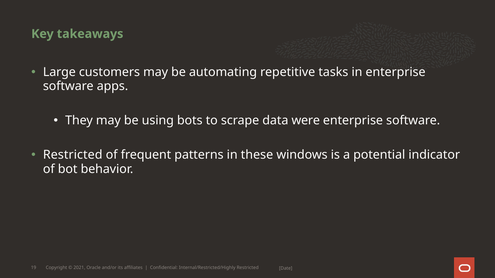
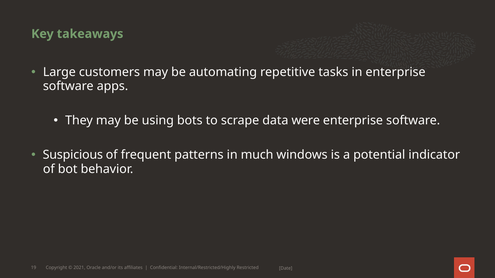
Restricted at (73, 155): Restricted -> Suspicious
these: these -> much
